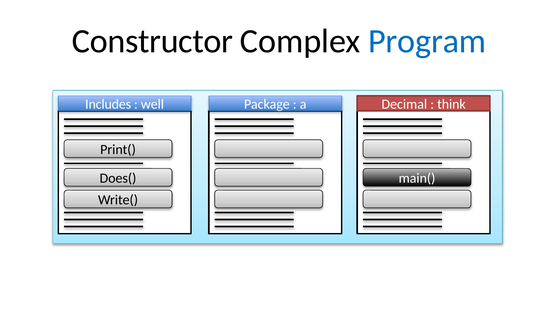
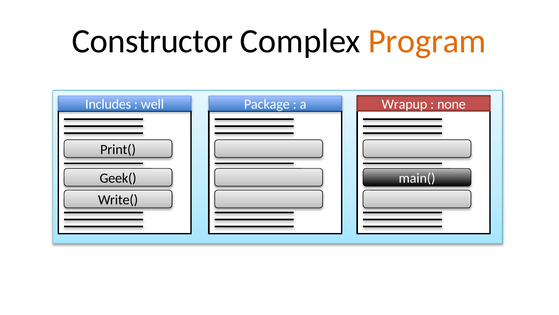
Program colour: blue -> orange
Decimal: Decimal -> Wrapup
think: think -> none
Does(: Does( -> Geek(
